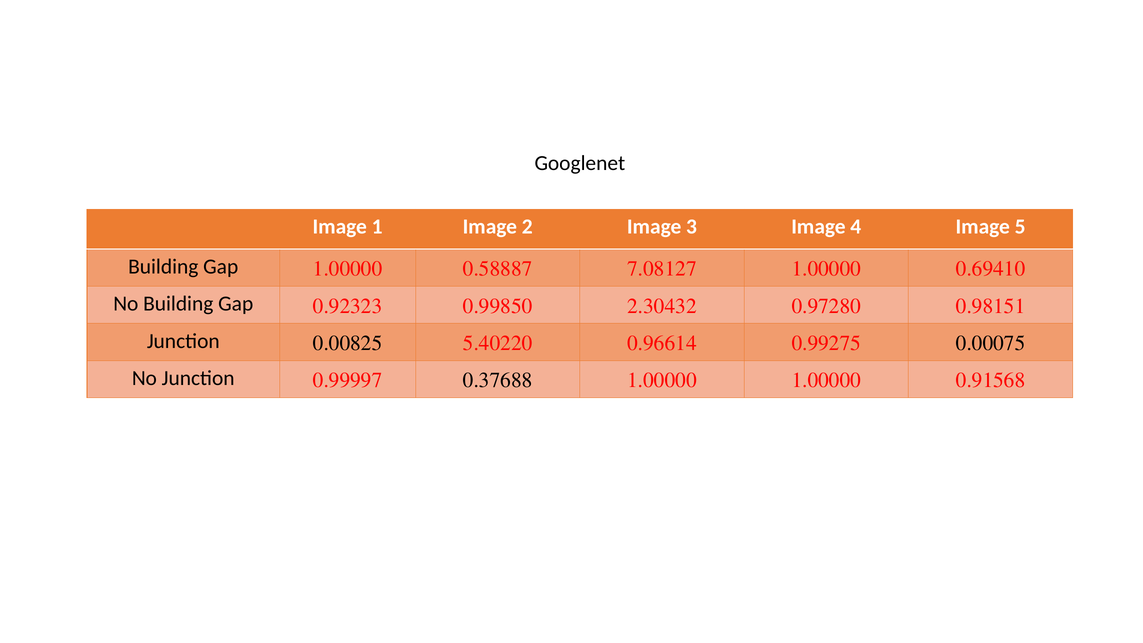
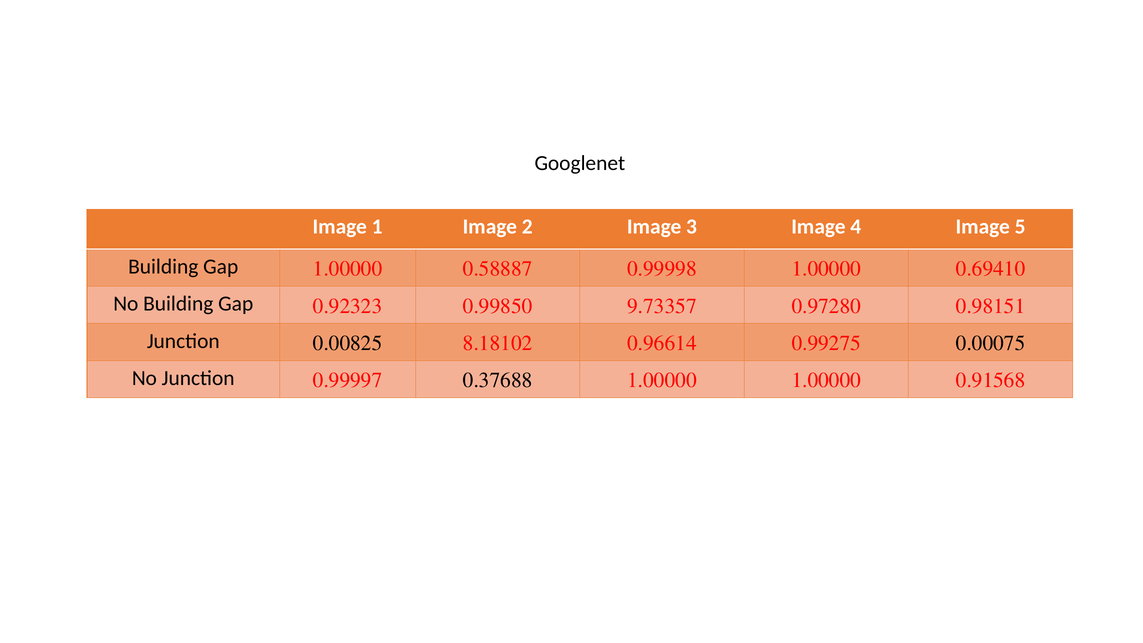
7.08127: 7.08127 -> 0.99998
2.30432: 2.30432 -> 9.73357
5.40220: 5.40220 -> 8.18102
